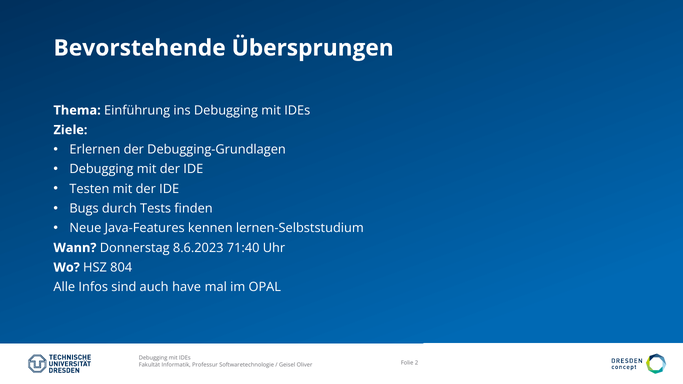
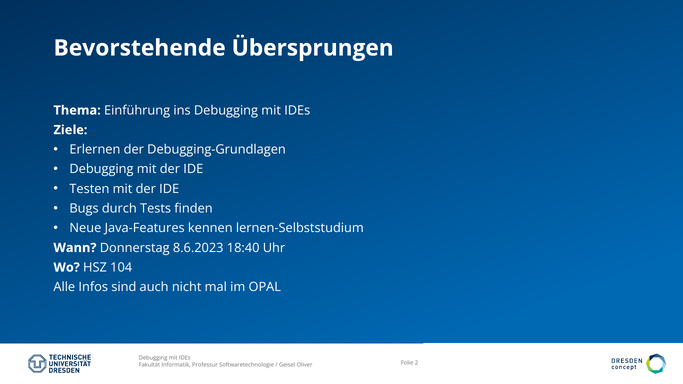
71:40: 71:40 -> 18:40
804: 804 -> 104
have: have -> nicht
